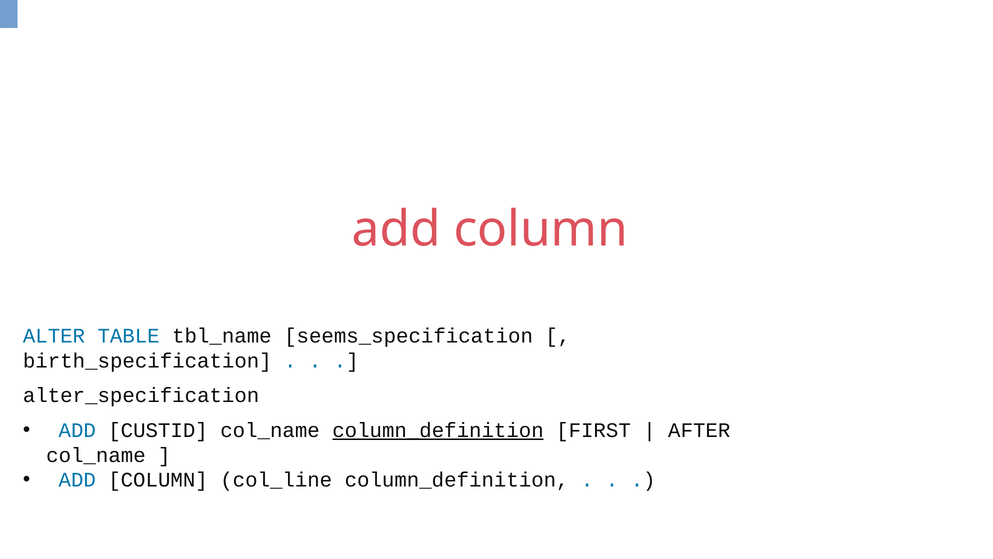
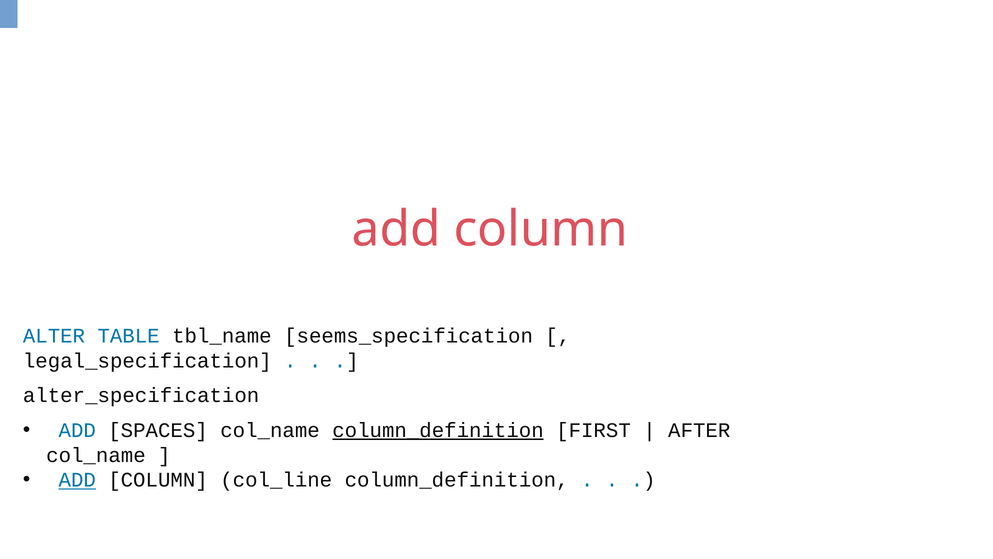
birth_specification: birth_specification -> legal_specification
CUSTID: CUSTID -> SPACES
ADD at (77, 480) underline: none -> present
